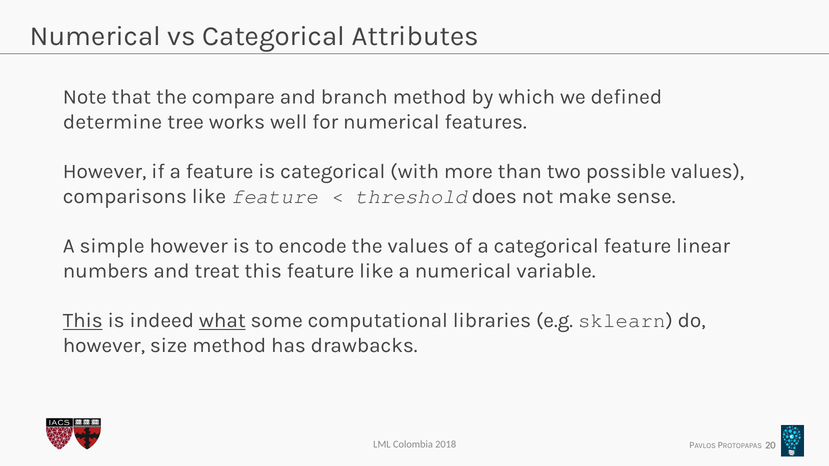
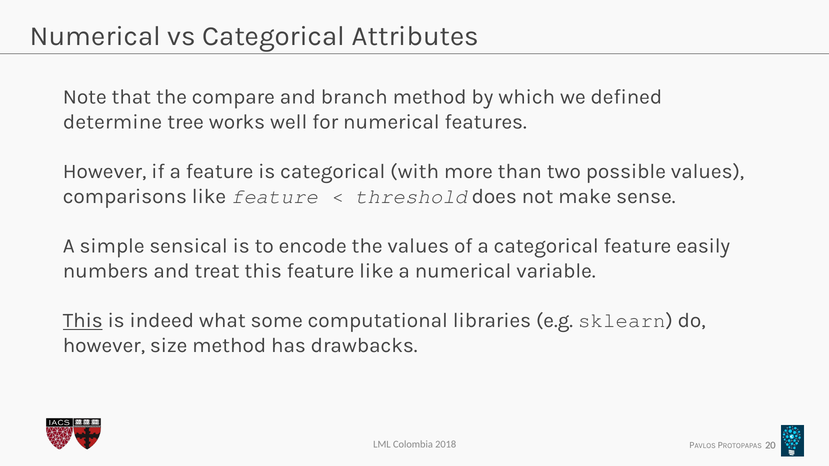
simple however: however -> sensical
linear: linear -> easily
what underline: present -> none
